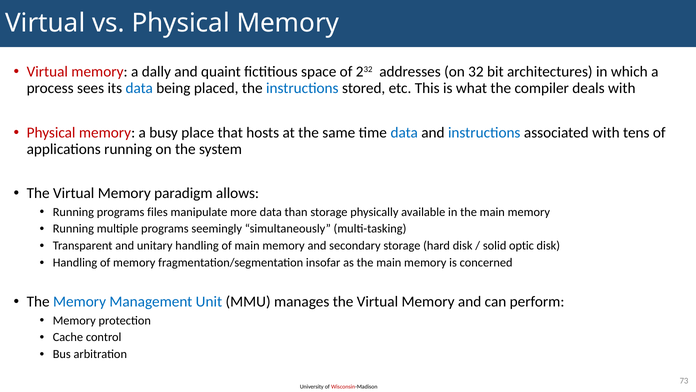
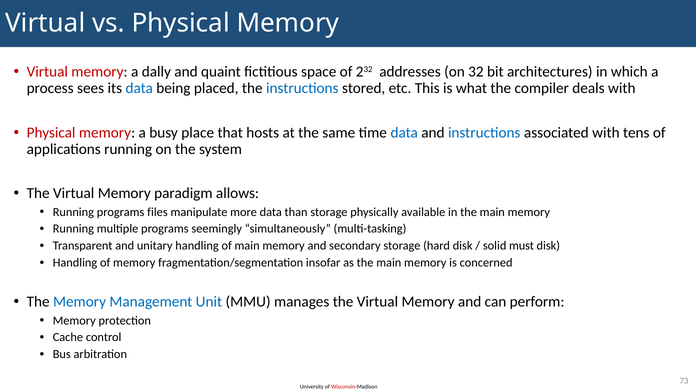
optic: optic -> must
